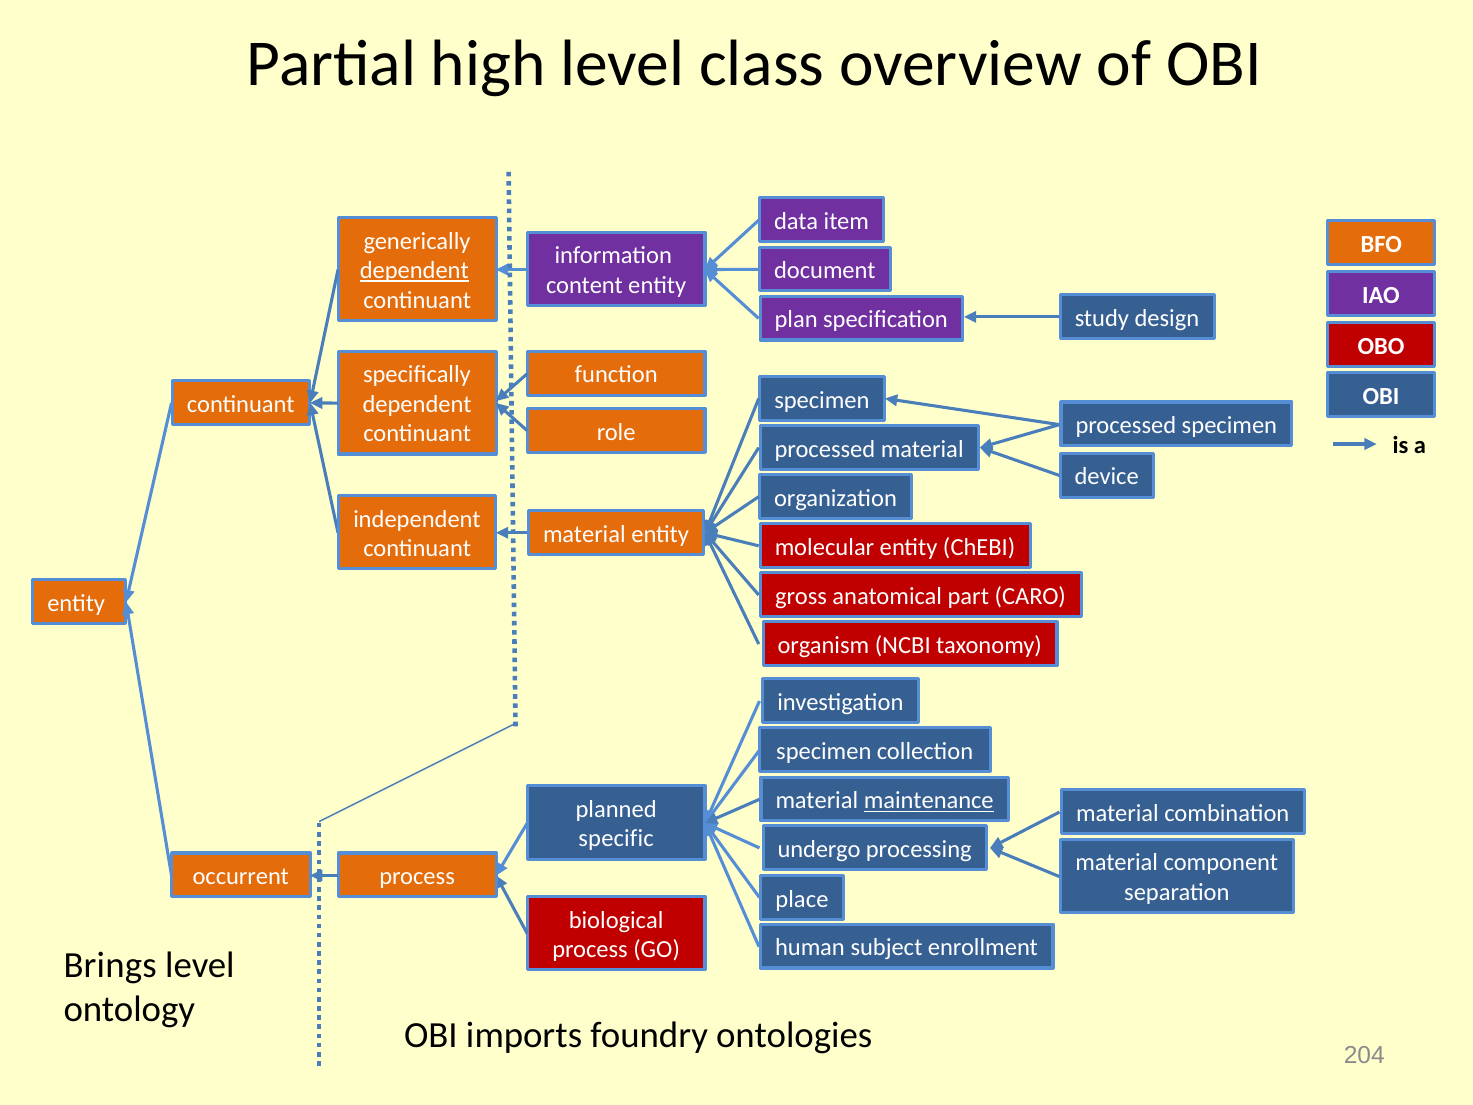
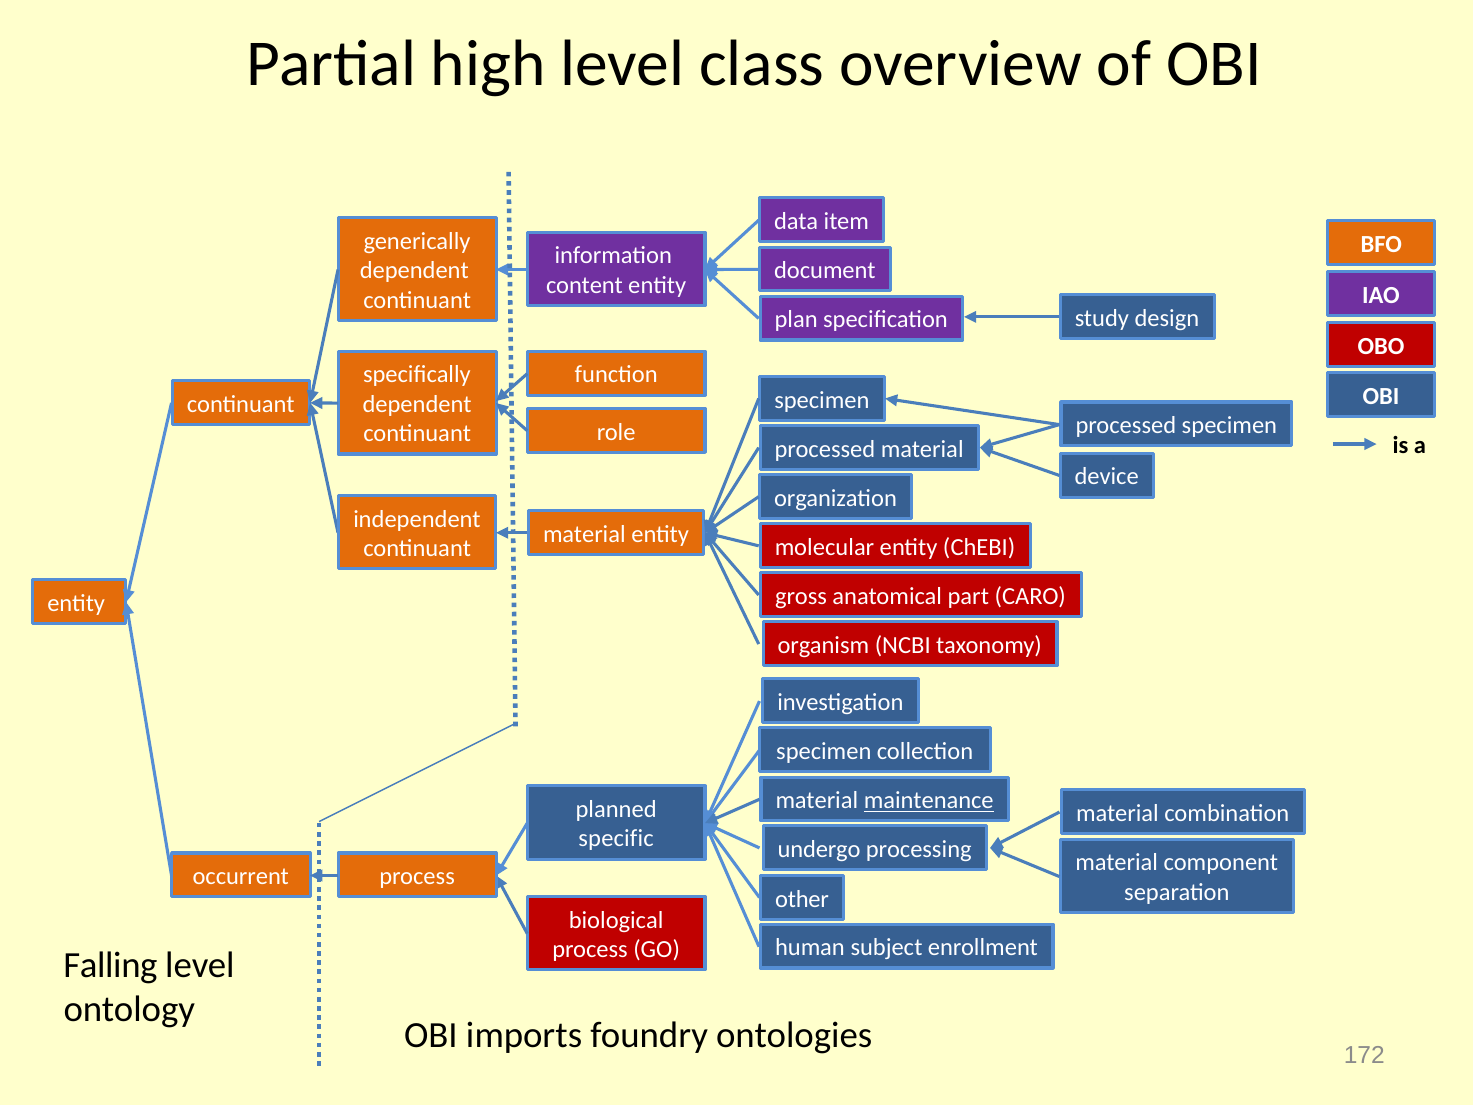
dependent at (414, 270) underline: present -> none
place: place -> other
Brings: Brings -> Falling
204: 204 -> 172
